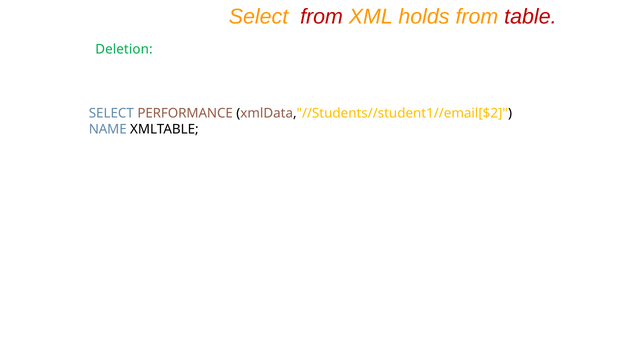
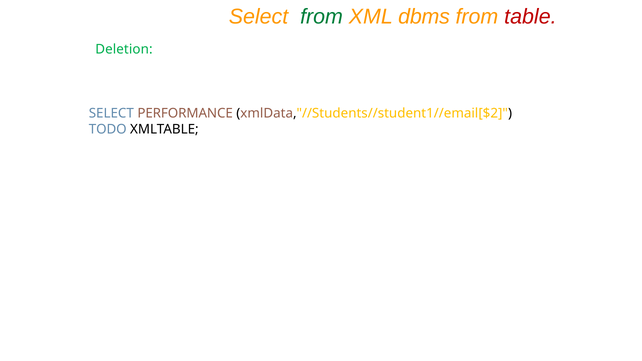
from at (322, 17) colour: red -> green
holds: holds -> dbms
NAME: NAME -> TODO
